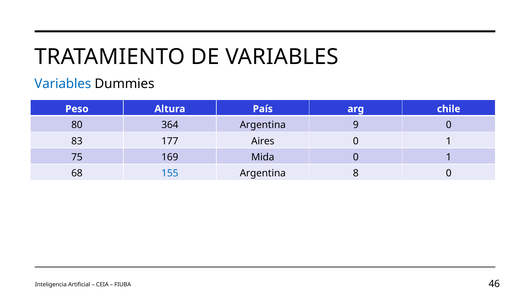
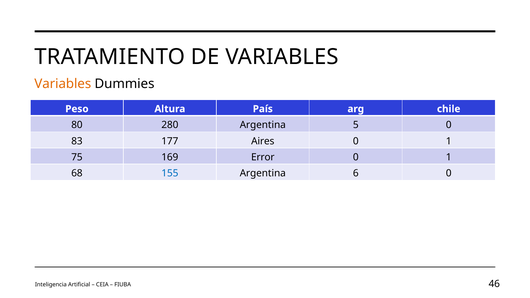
Variables at (63, 84) colour: blue -> orange
364: 364 -> 280
9: 9 -> 5
Mida: Mida -> Error
8: 8 -> 6
